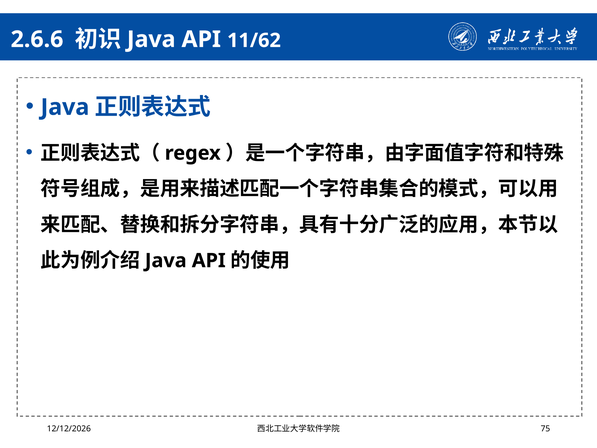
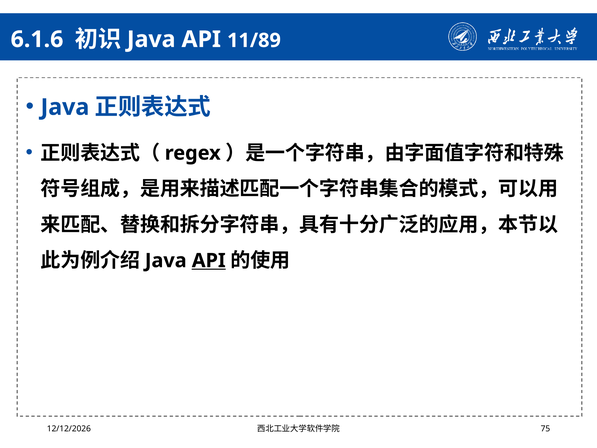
2.6.6: 2.6.6 -> 6.1.6
11/62: 11/62 -> 11/89
API at (209, 260) underline: none -> present
